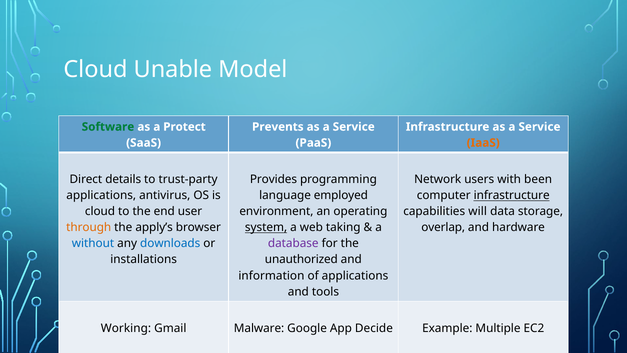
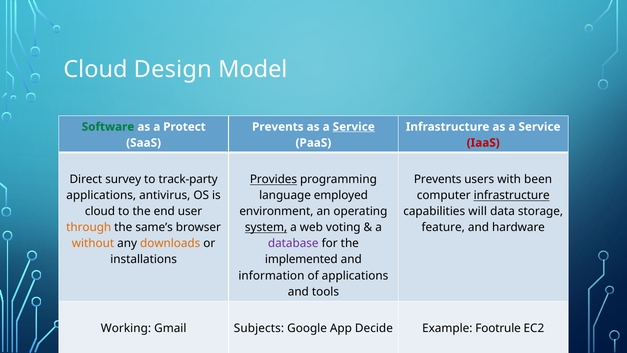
Unable: Unable -> Design
Service at (354, 127) underline: none -> present
IaaS colour: orange -> red
details: details -> survey
trust-party: trust-party -> track-party
Provides underline: none -> present
Network at (438, 179): Network -> Prevents
apply’s: apply’s -> same’s
taking: taking -> voting
overlap: overlap -> feature
without colour: blue -> orange
downloads colour: blue -> orange
unauthorized: unauthorized -> implemented
Malware: Malware -> Subjects
Multiple: Multiple -> Footrule
